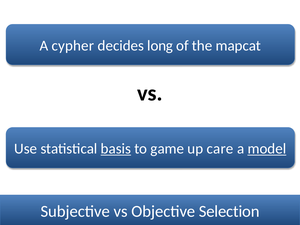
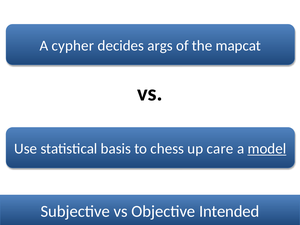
long: long -> args
basis underline: present -> none
game: game -> chess
Selection: Selection -> Intended
